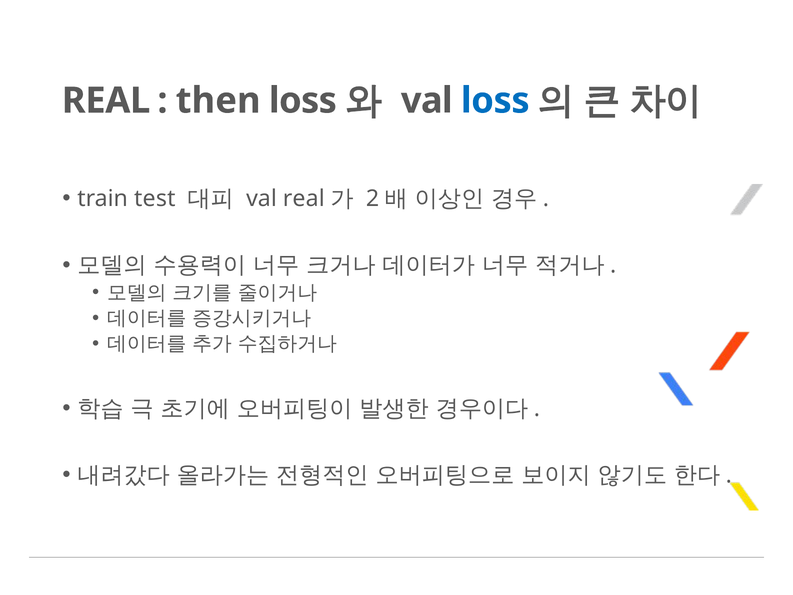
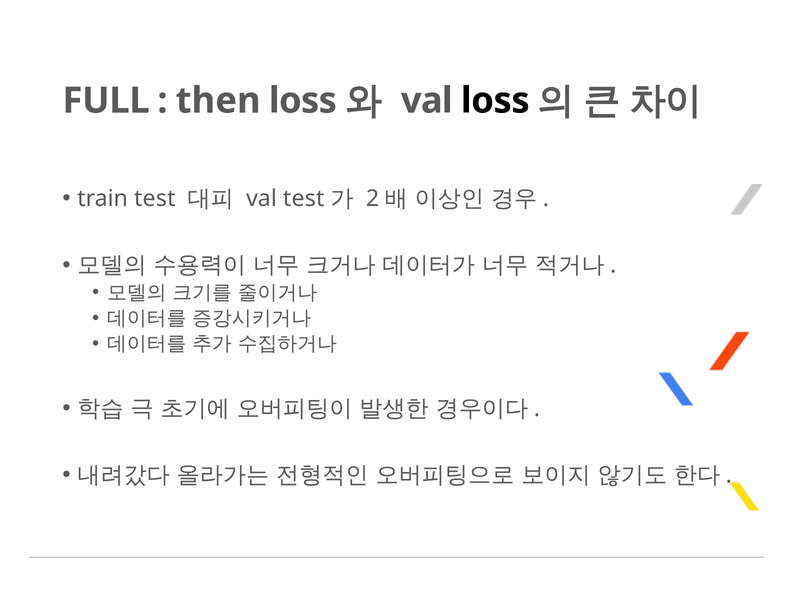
REAL at (106, 101): REAL -> FULL
loss at (495, 101) colour: blue -> black
val real: real -> test
